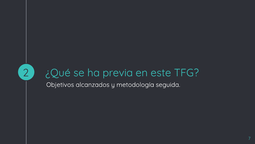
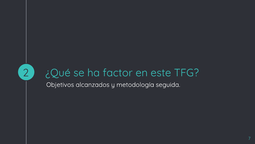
previa: previa -> factor
